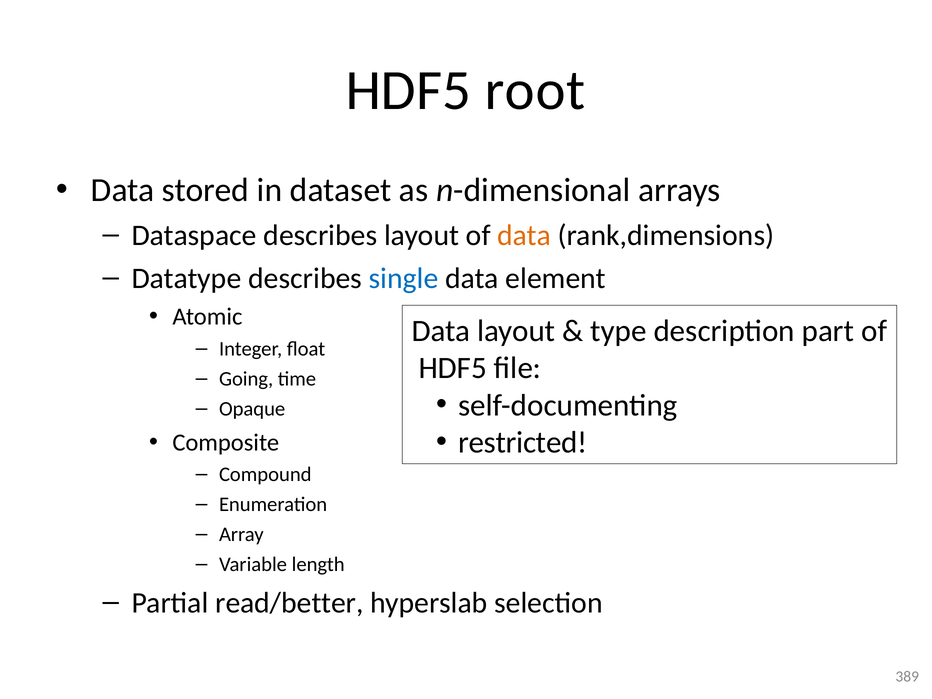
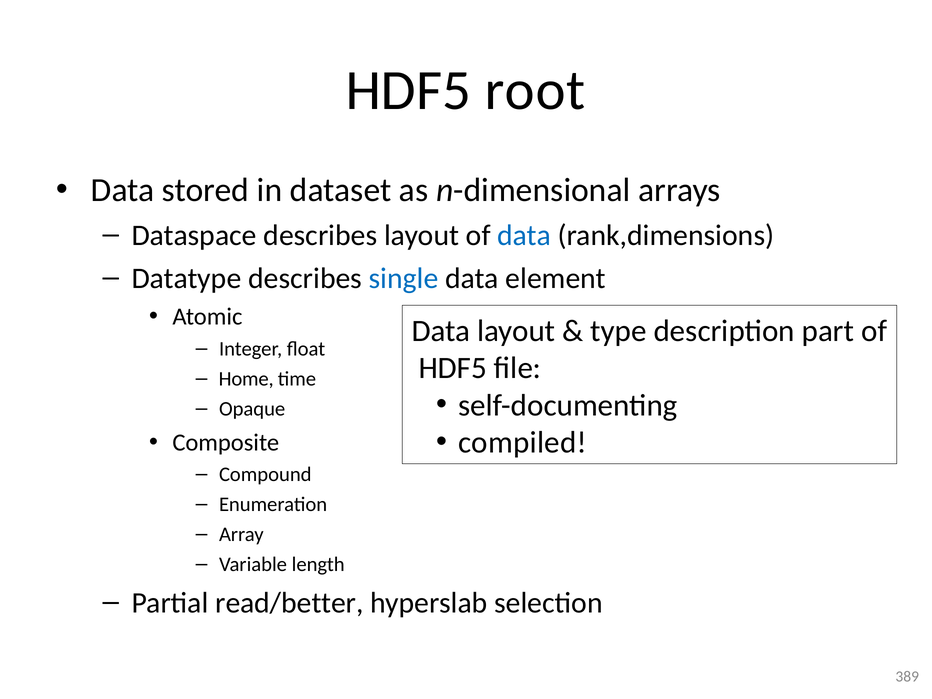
data at (524, 235) colour: orange -> blue
Going: Going -> Home
restricted: restricted -> compiled
